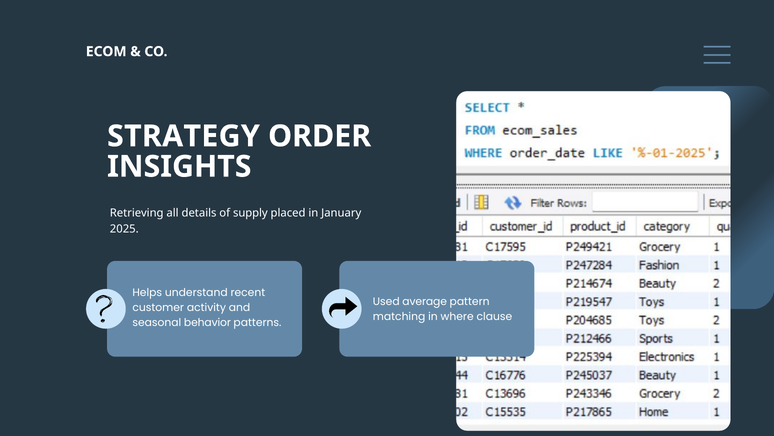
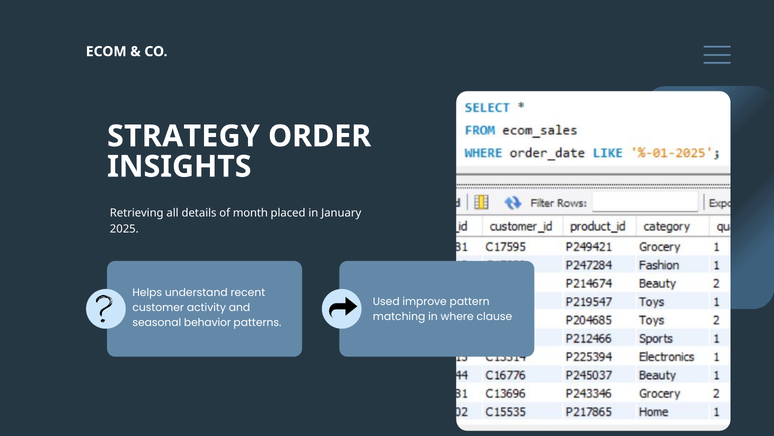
supply: supply -> month
average: average -> improve
